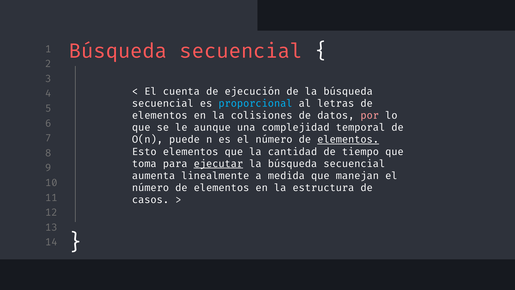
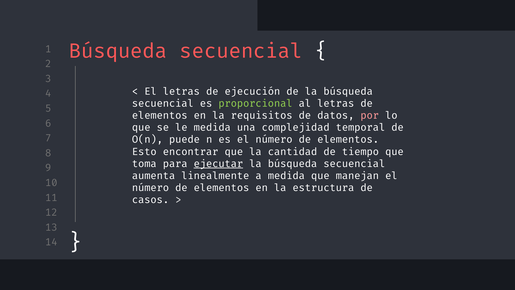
El cuenta: cuenta -> letras
proporcional colour: light blue -> light green
colisiones: colisiones -> requisitos
le aunque: aunque -> medida
elementos at (348, 140) underline: present -> none
Esto elementos: elementos -> encontrar
